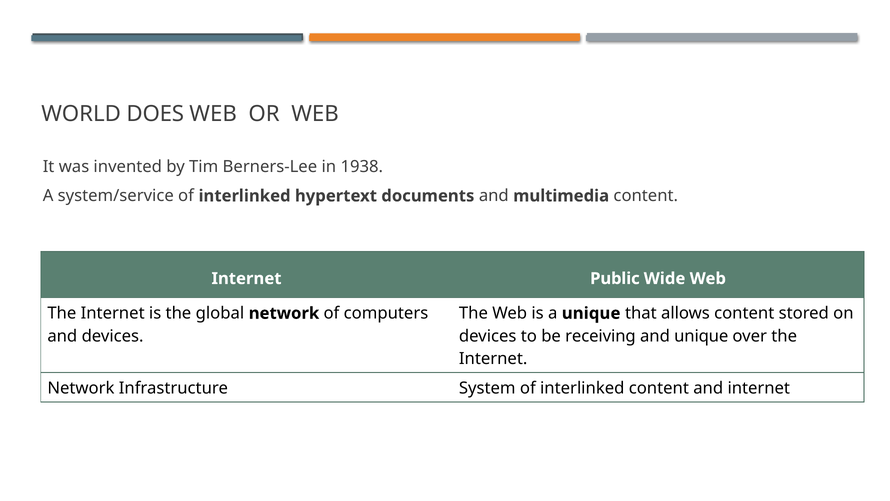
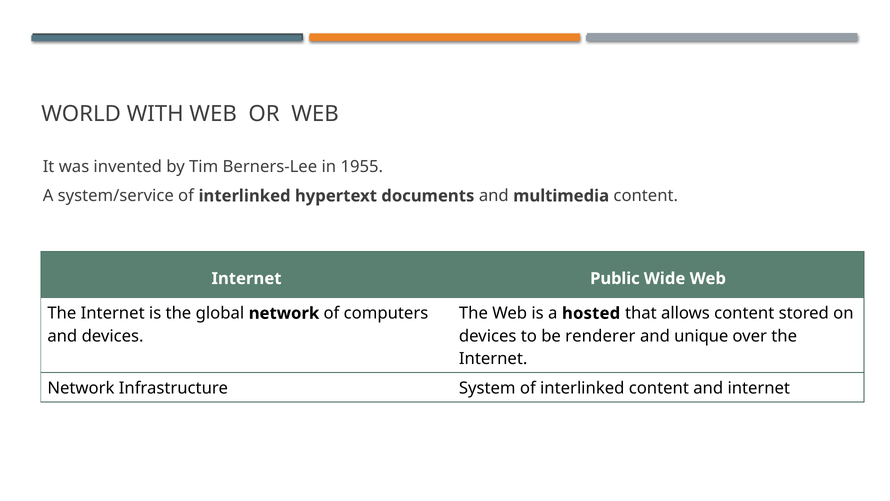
DOES: DOES -> WITH
1938: 1938 -> 1955
a unique: unique -> hosted
receiving: receiving -> renderer
